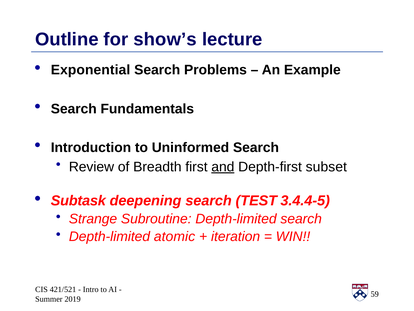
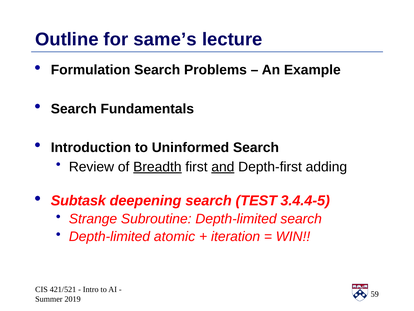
show’s: show’s -> same’s
Exponential: Exponential -> Formulation
Breadth underline: none -> present
subset: subset -> adding
